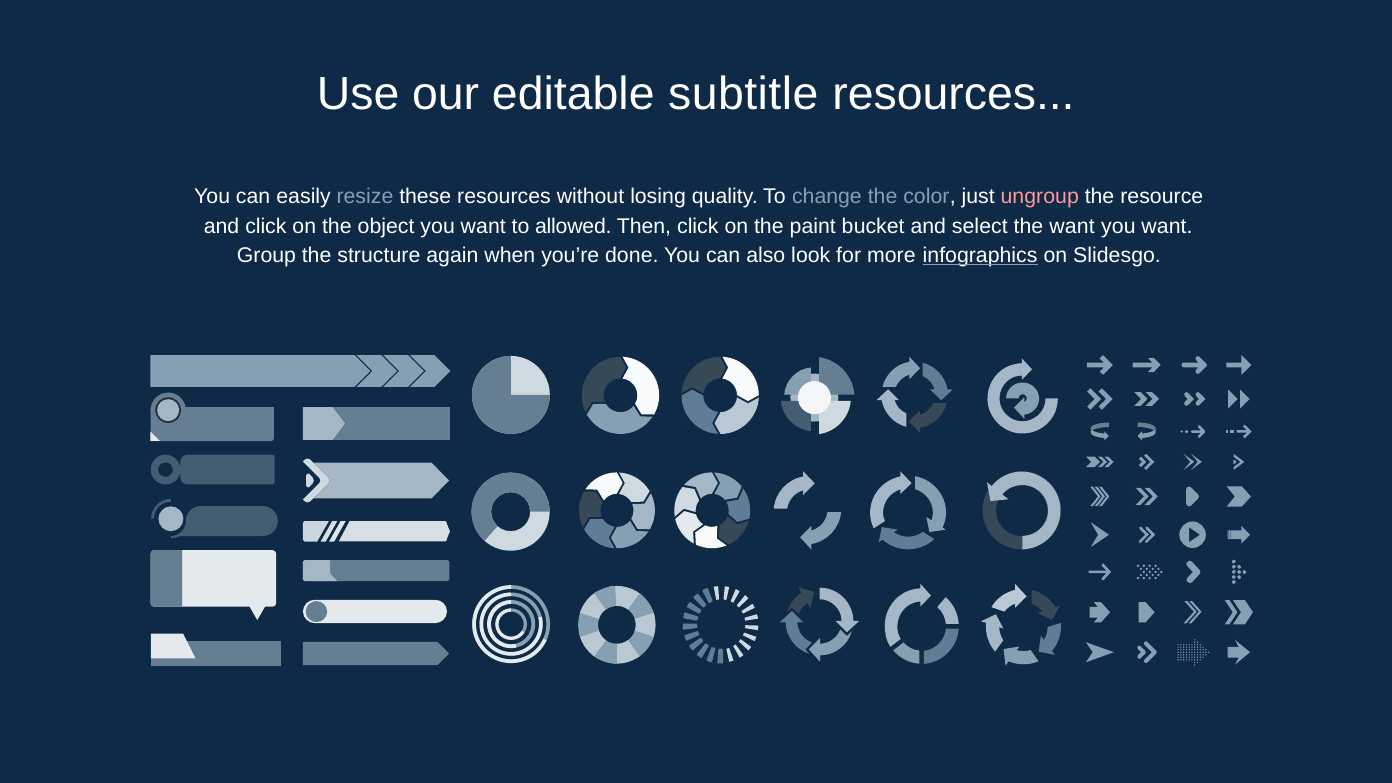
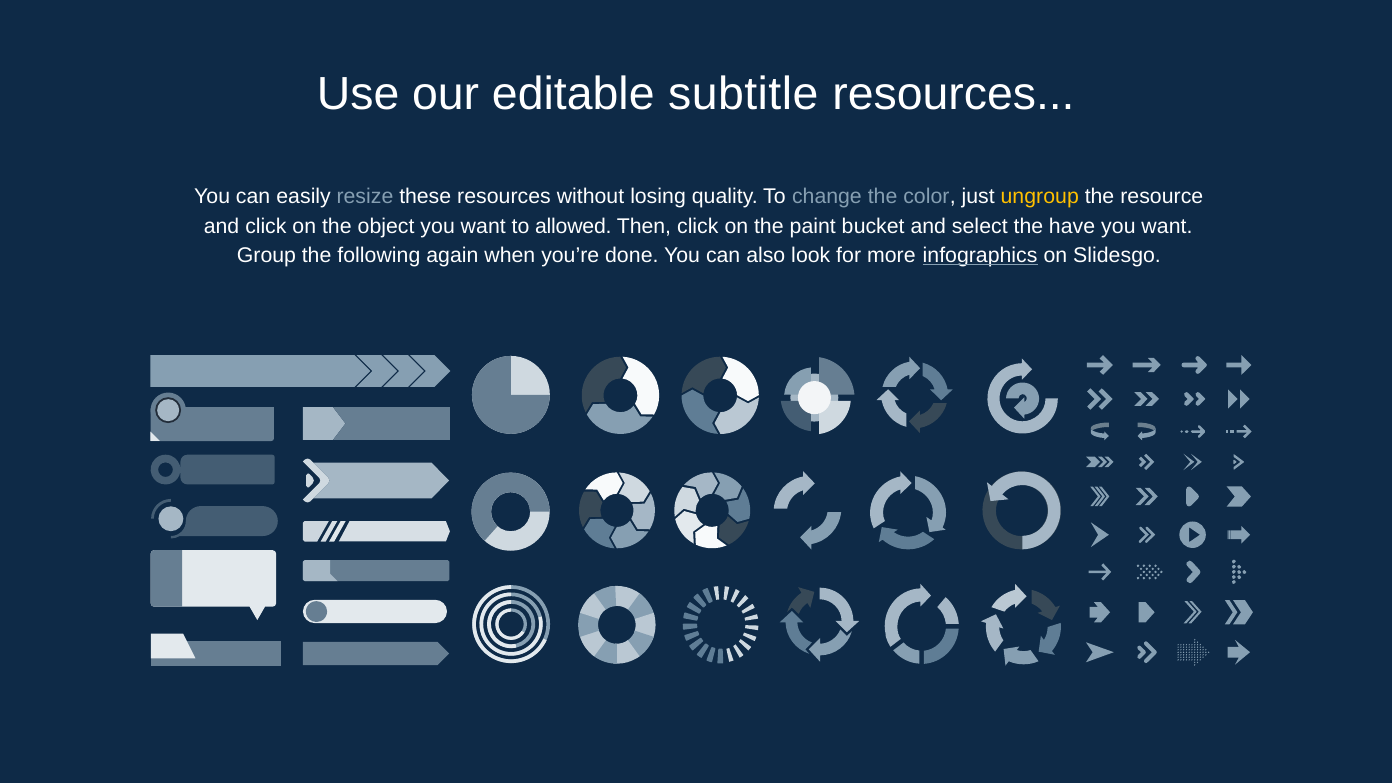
ungroup colour: pink -> yellow
the want: want -> have
structure: structure -> following
